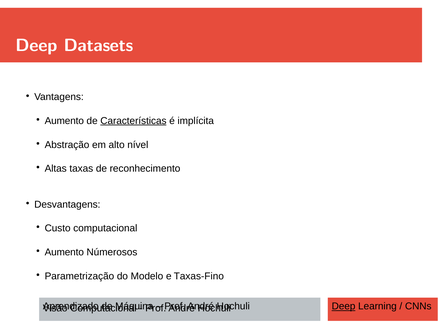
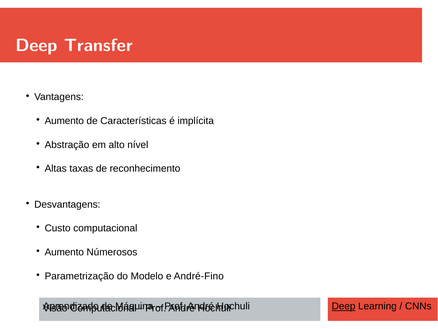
Datasets: Datasets -> Transfer
Características underline: present -> none
Taxas-Fino: Taxas-Fino -> André-Fino
